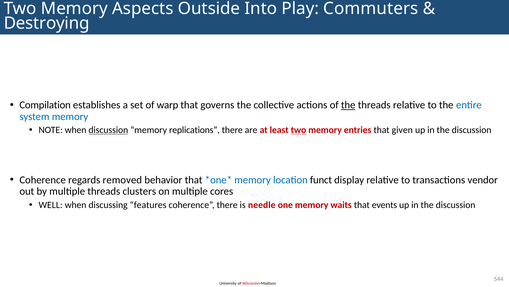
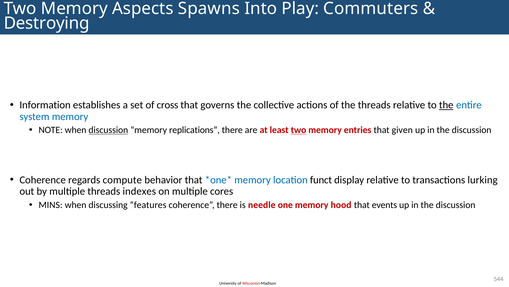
Outside: Outside -> Spawns
Compilation: Compilation -> Information
warp: warp -> cross
the at (348, 105) underline: present -> none
the at (446, 105) underline: none -> present
removed: removed -> compute
vendor: vendor -> lurking
clusters: clusters -> indexes
WELL: WELL -> MINS
waits: waits -> hood
